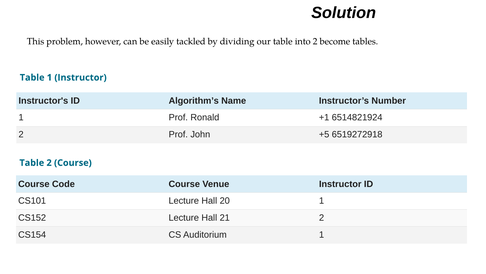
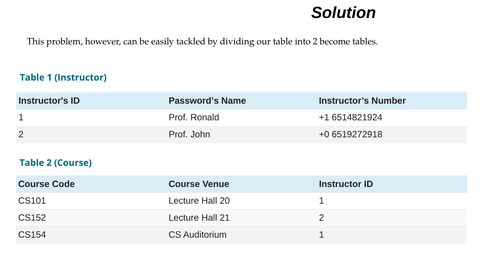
Algorithm’s: Algorithm’s -> Password’s
+5: +5 -> +0
